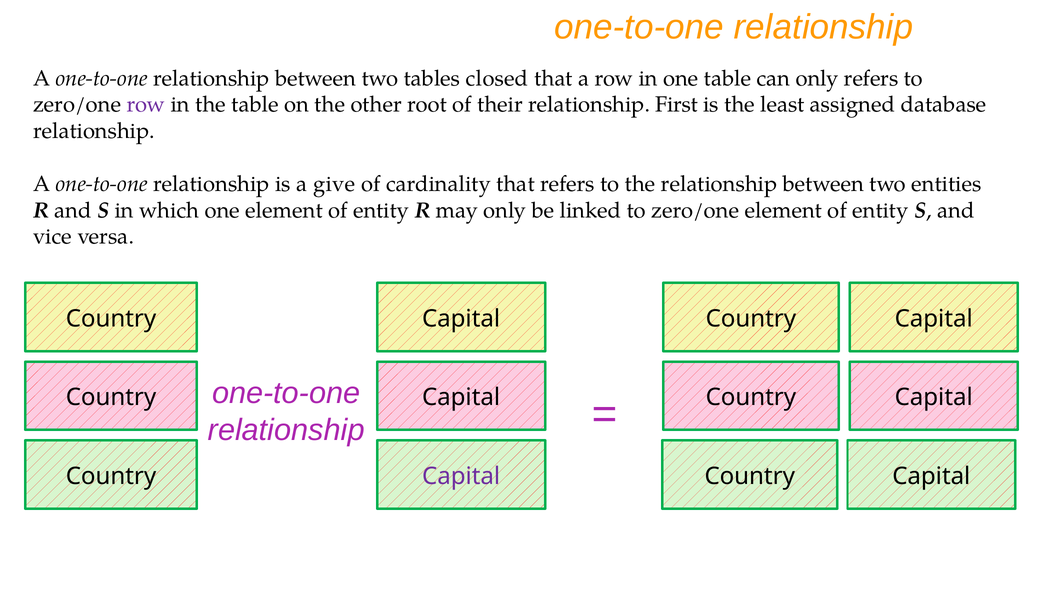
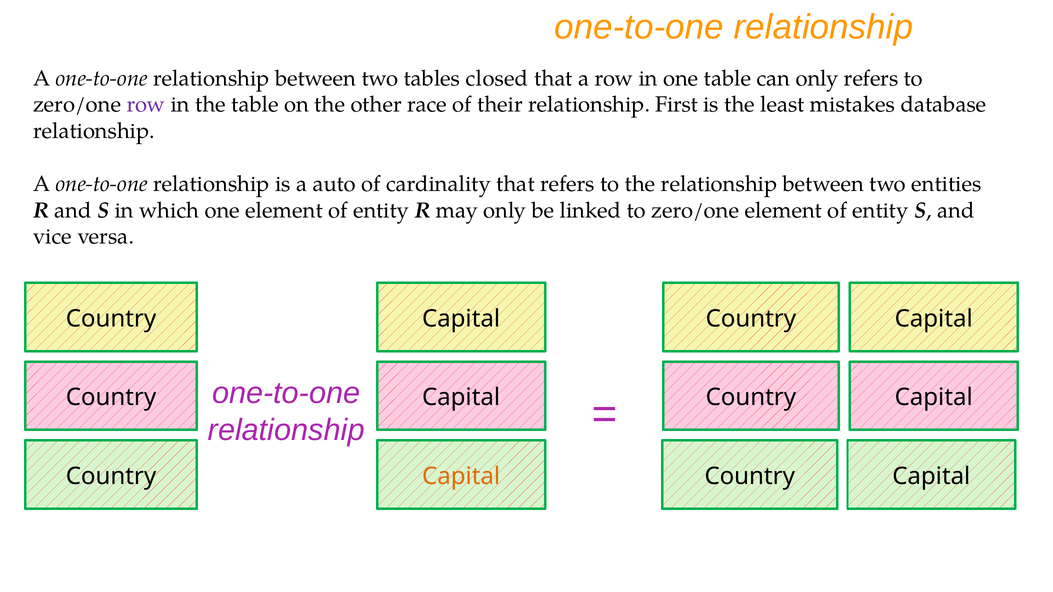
root: root -> race
assigned: assigned -> mistakes
give: give -> auto
Capital at (461, 476) colour: purple -> orange
